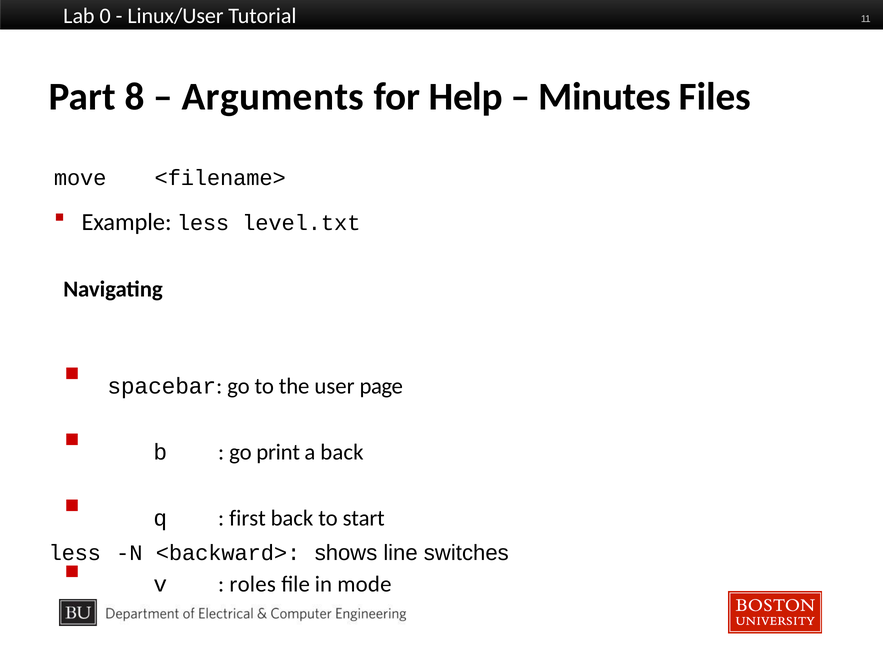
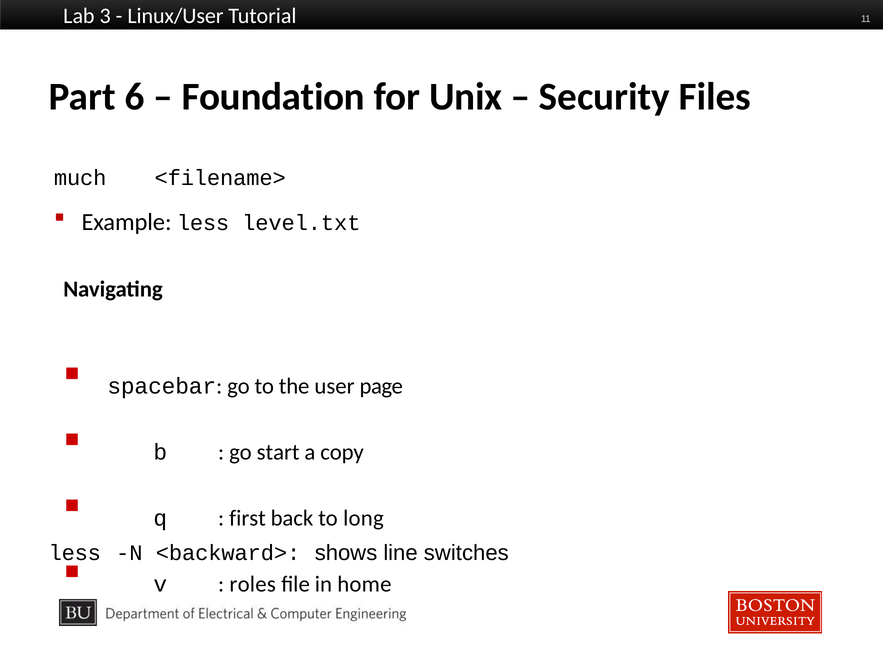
0: 0 -> 3
8: 8 -> 6
Arguments: Arguments -> Foundation
Help: Help -> Unix
Minutes: Minutes -> Security
move: move -> much
print: print -> start
a back: back -> copy
start: start -> long
mode: mode -> home
